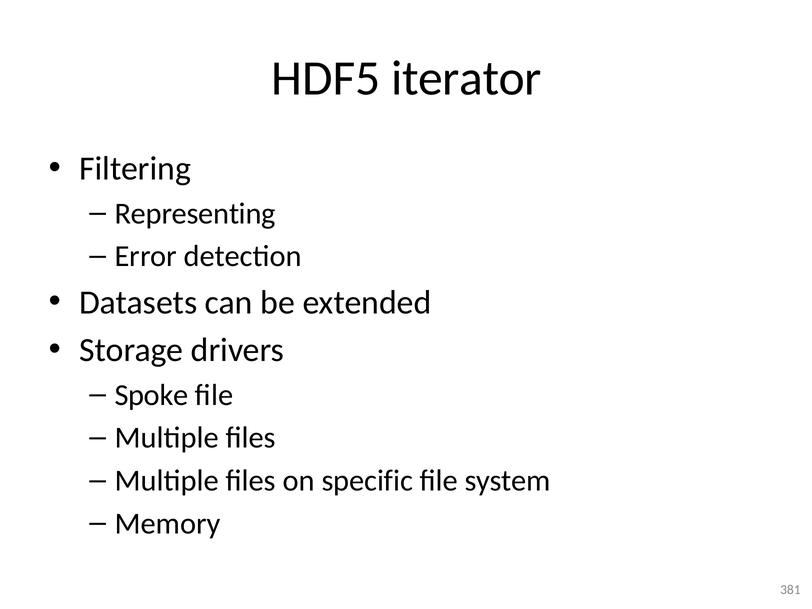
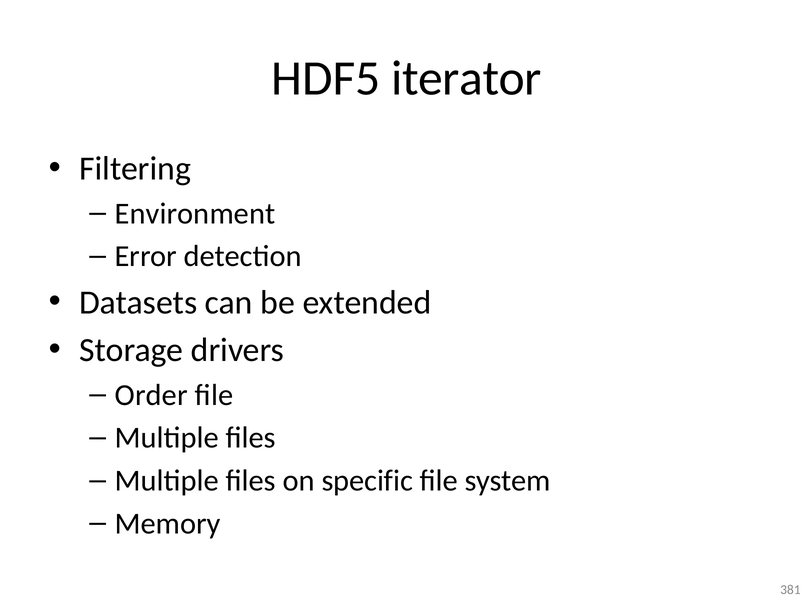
Representing: Representing -> Environment
Spoke: Spoke -> Order
